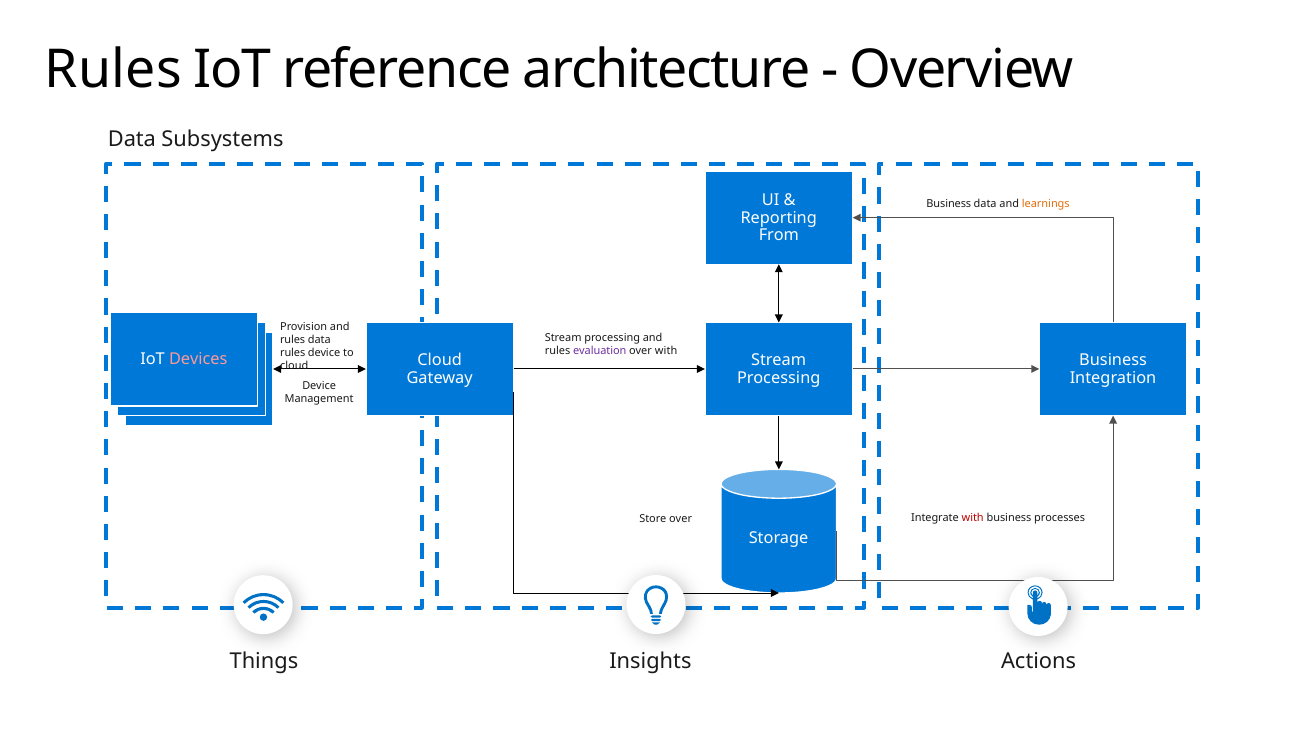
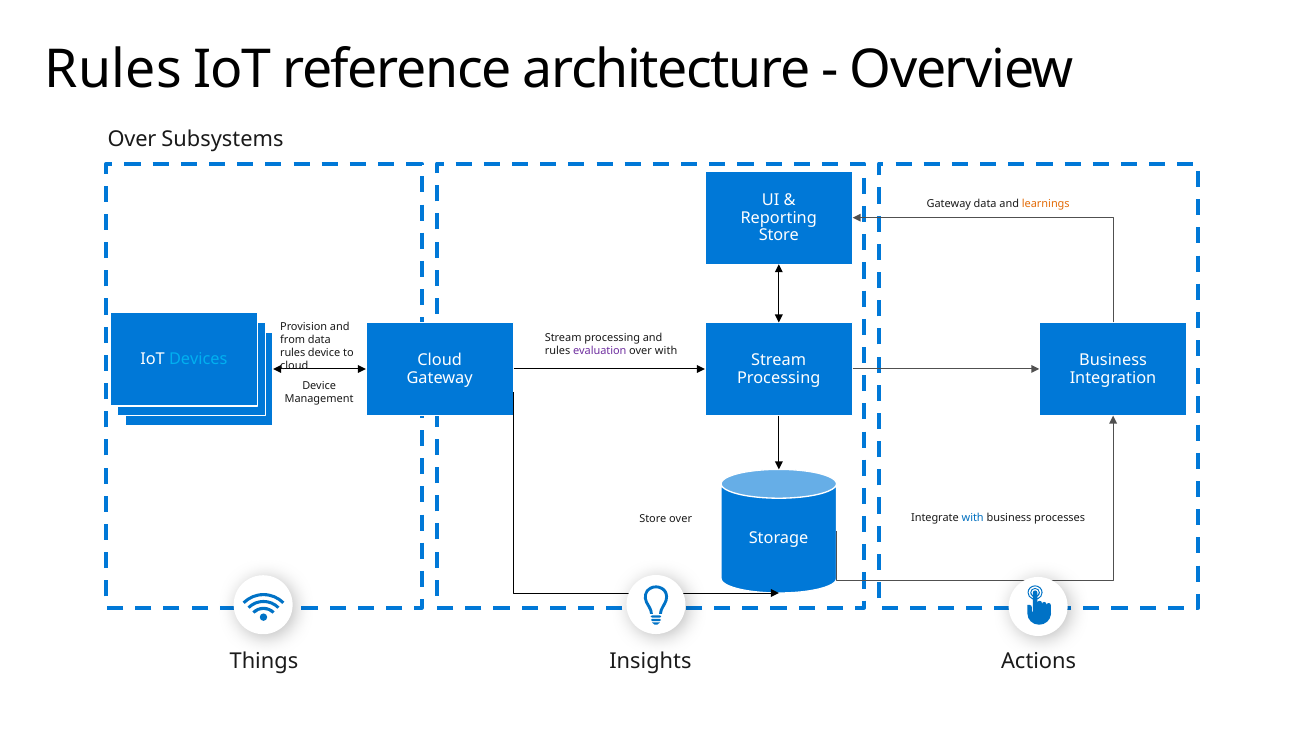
Data at (132, 139): Data -> Over
Business at (949, 204): Business -> Gateway
From at (779, 235): From -> Store
rules at (293, 340): rules -> from
Devices colour: pink -> light blue
with at (973, 518) colour: red -> blue
